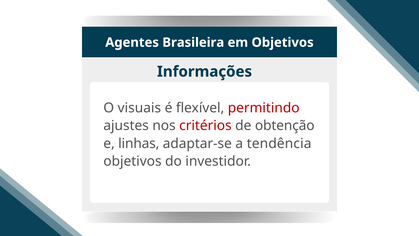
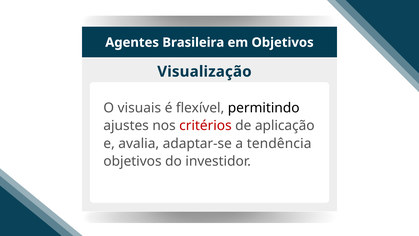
Informações: Informações -> Visualização
permitindo colour: red -> black
obtenção: obtenção -> aplicação
linhas: linhas -> avalia
